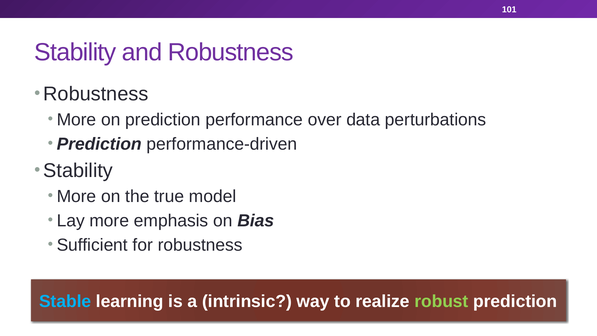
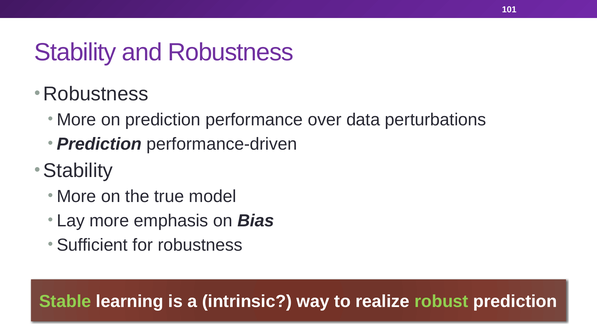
Stable colour: light blue -> light green
